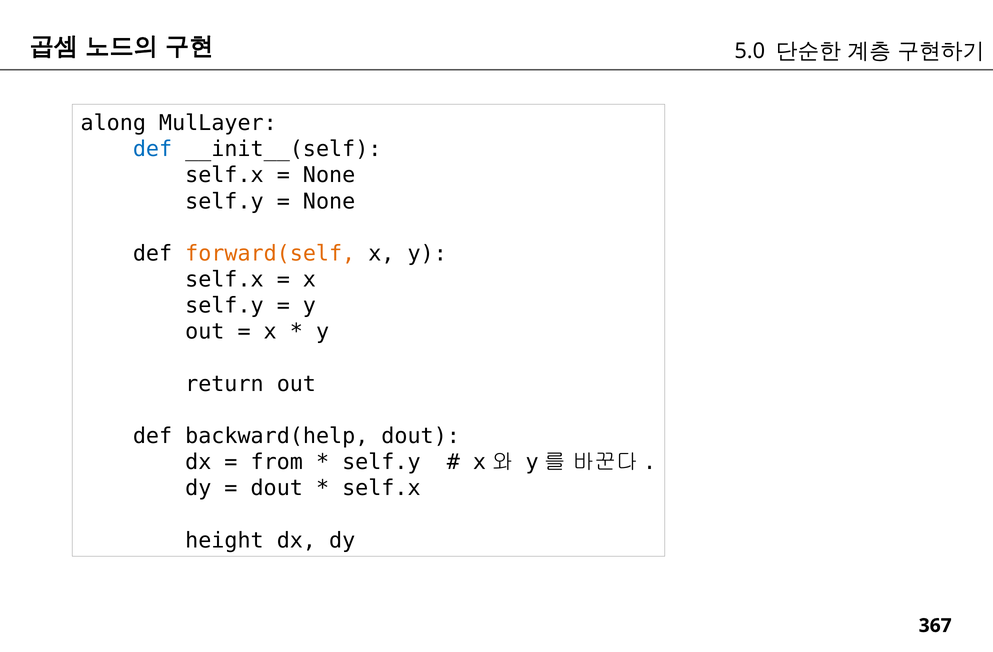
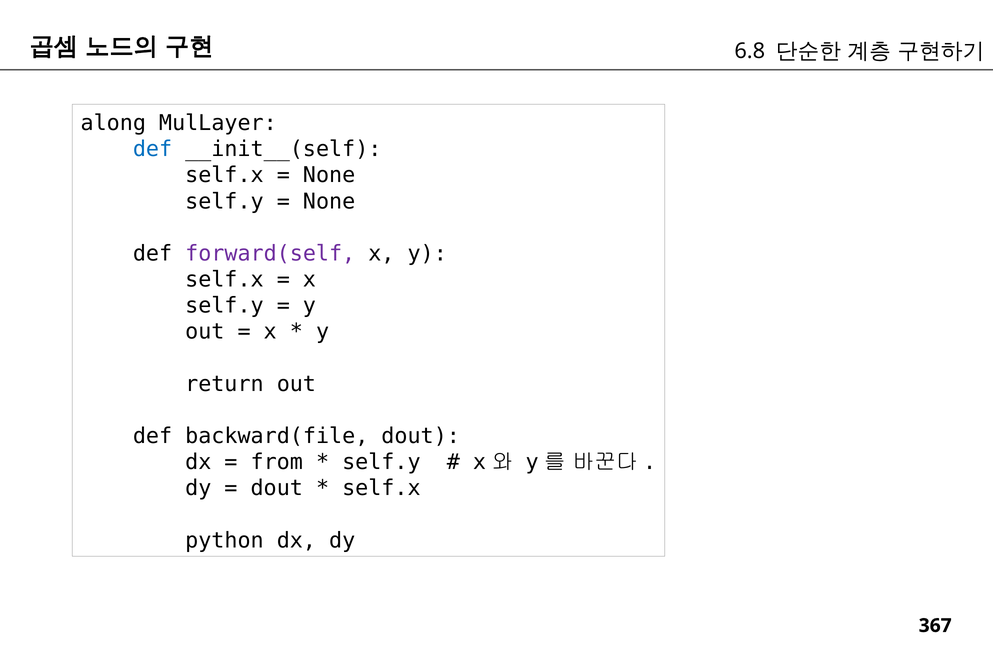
5.0: 5.0 -> 6.8
forward(self colour: orange -> purple
backward(help: backward(help -> backward(file
height: height -> python
